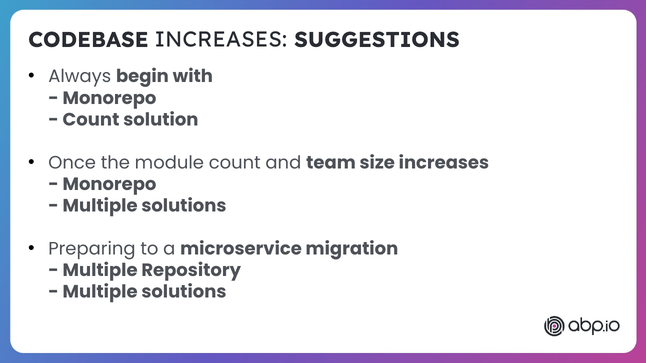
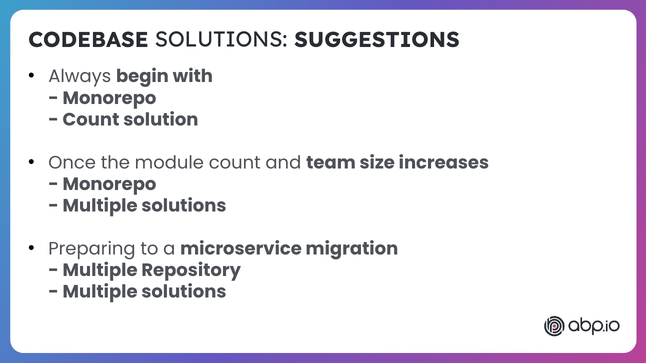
CODEBASE INCREASES: INCREASES -> SOLUTIONS
